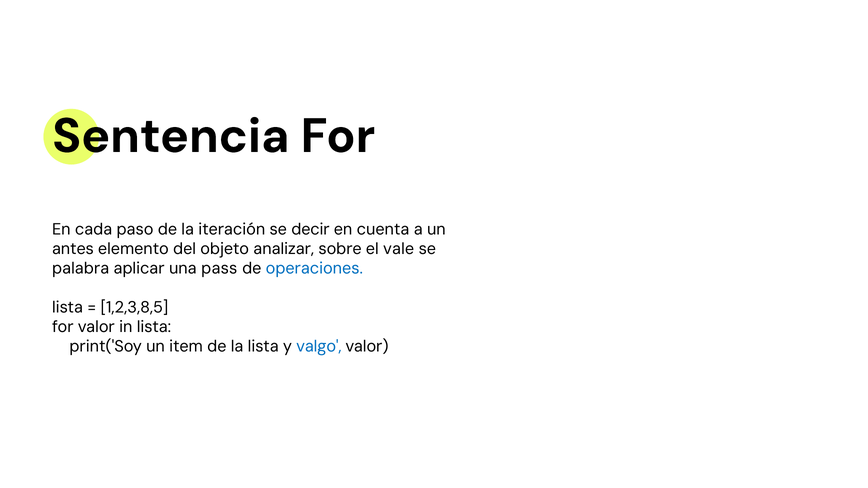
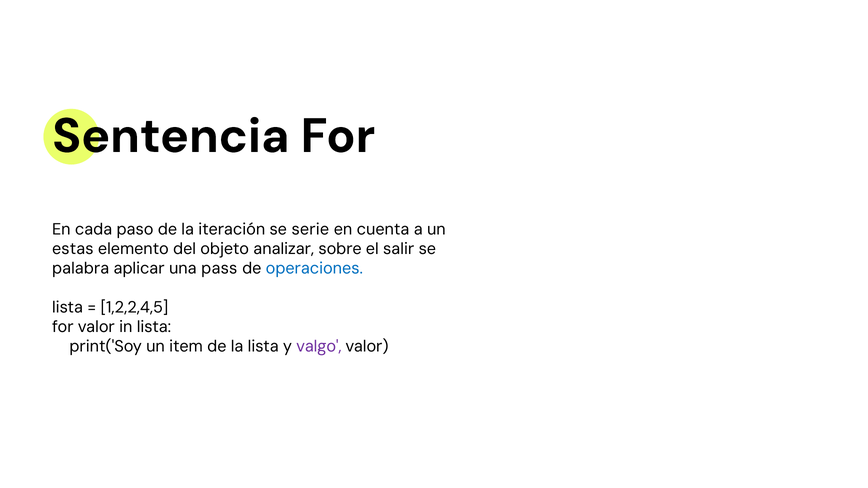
decir: decir -> serie
antes: antes -> estas
vale: vale -> salir
1,2,3,8,5: 1,2,3,8,5 -> 1,2,2,4,5
valgo colour: blue -> purple
